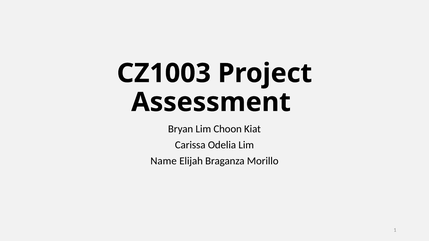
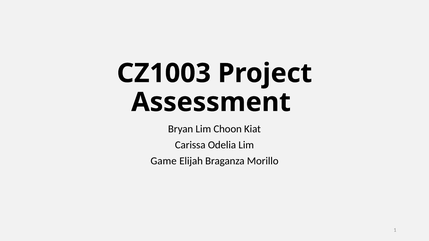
Name: Name -> Game
